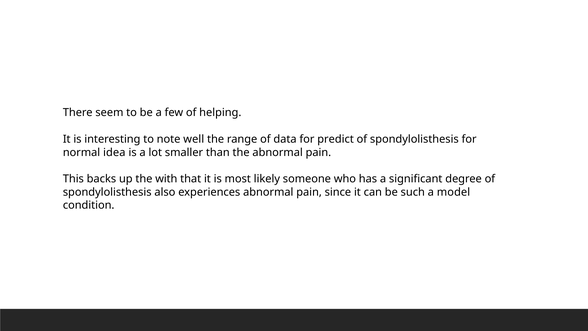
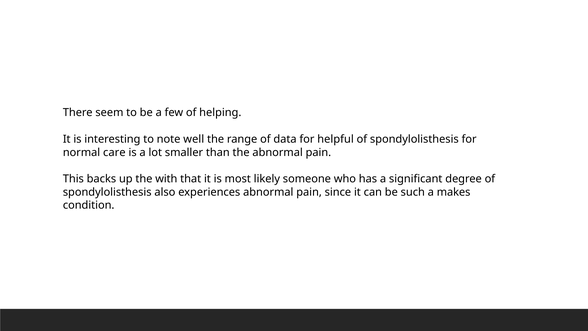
predict: predict -> helpful
idea: idea -> care
model: model -> makes
